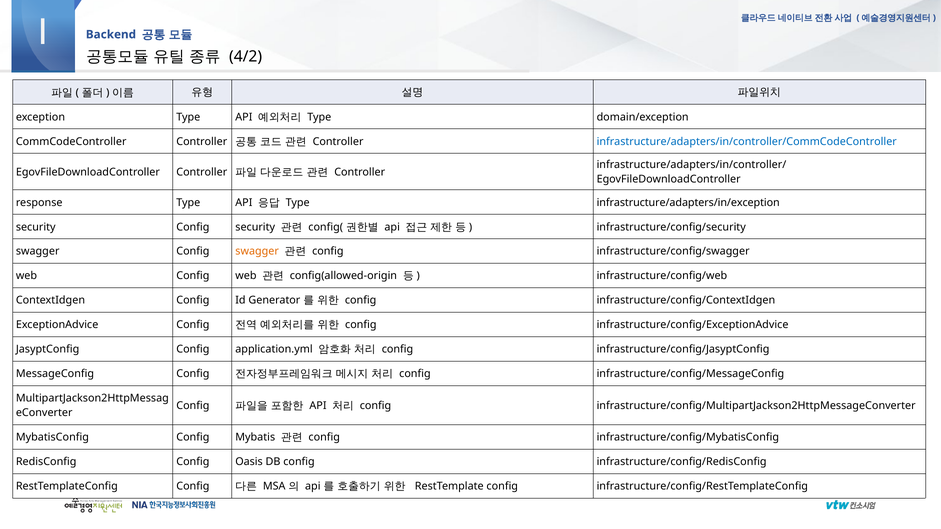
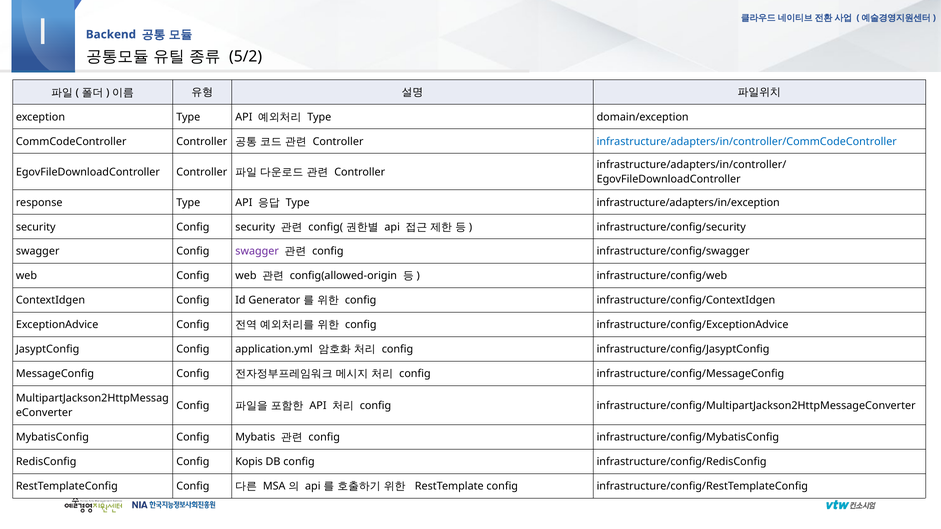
4/2: 4/2 -> 5/2
swagger at (257, 252) colour: orange -> purple
Oasis: Oasis -> Kopis
